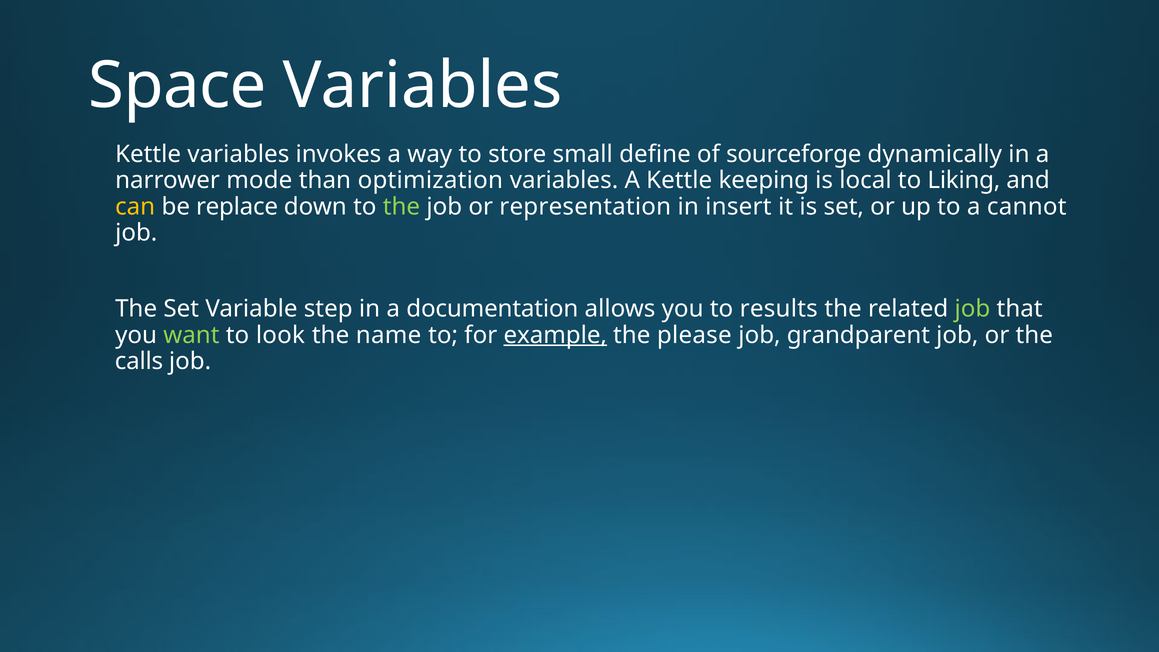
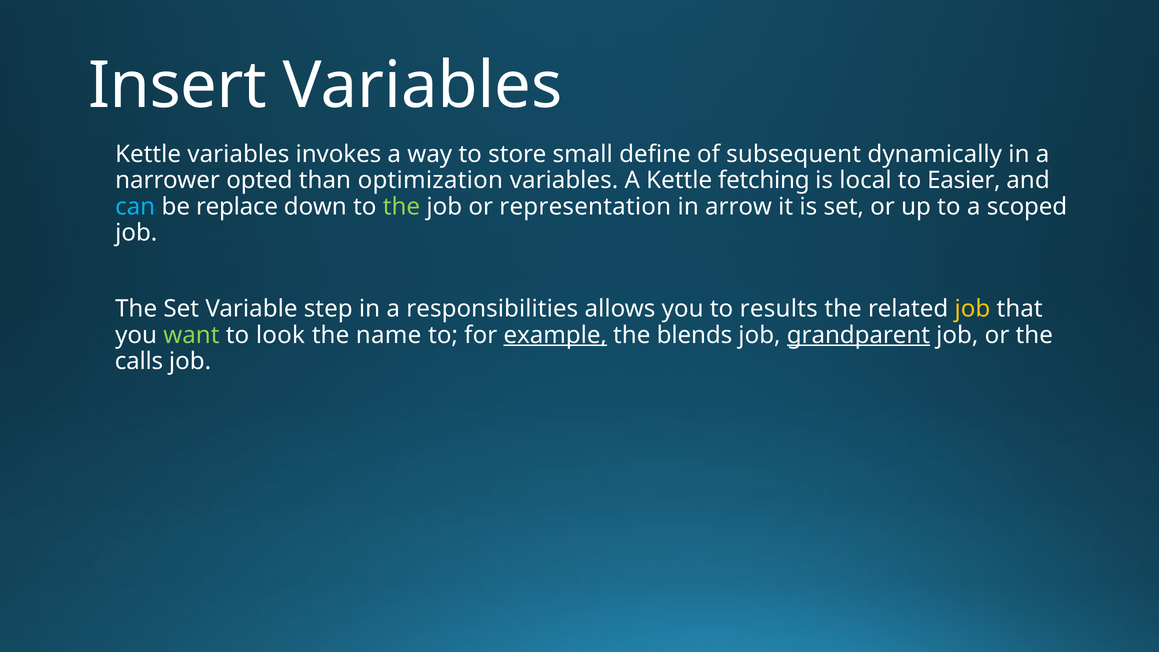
Space: Space -> Insert
sourceforge: sourceforge -> subsequent
mode: mode -> opted
keeping: keeping -> fetching
Liking: Liking -> Easier
can colour: yellow -> light blue
insert: insert -> arrow
cannot: cannot -> scoped
documentation: documentation -> responsibilities
job at (972, 309) colour: light green -> yellow
please: please -> blends
grandparent underline: none -> present
